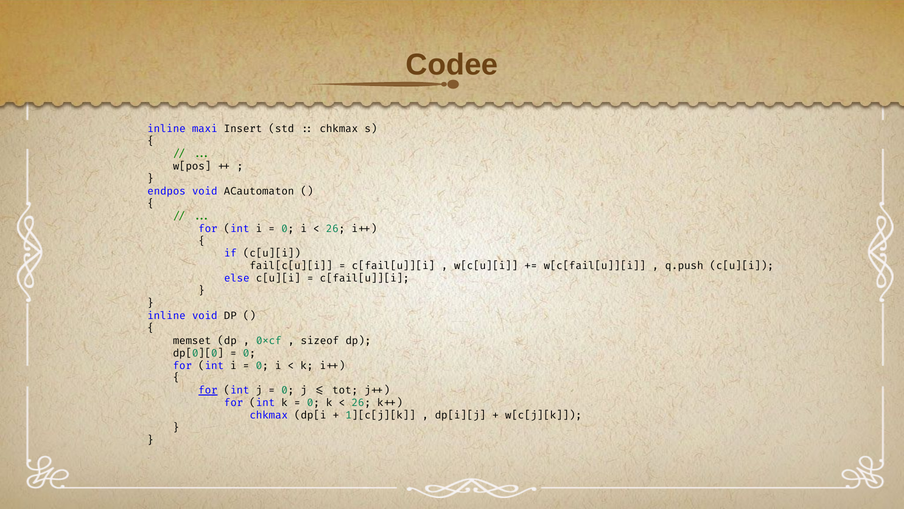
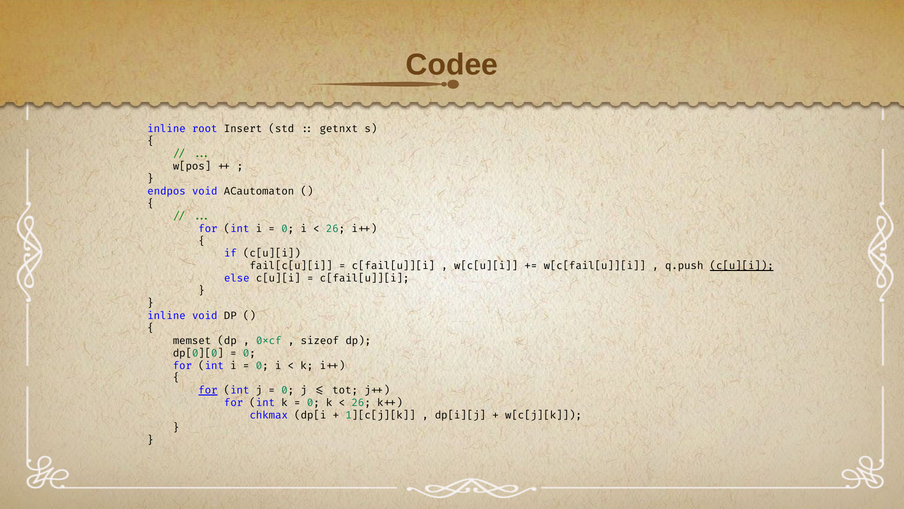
maxi: maxi -> root
chkmax at (339, 129): chkmax -> getnxt
c[u][i at (742, 266) underline: none -> present
